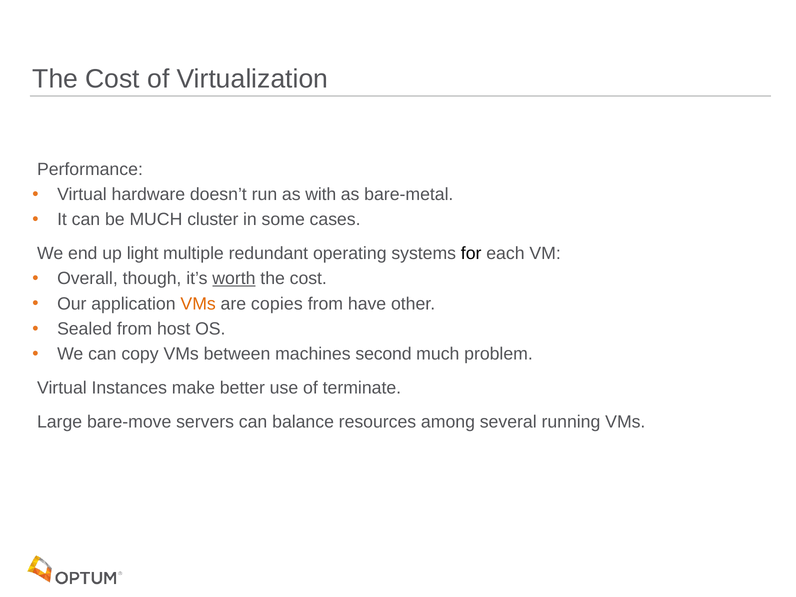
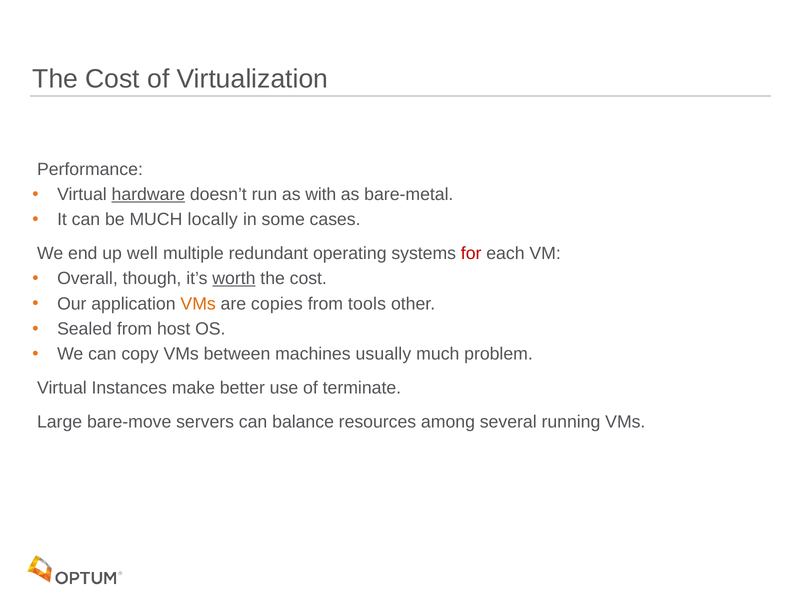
hardware underline: none -> present
cluster: cluster -> locally
light: light -> well
for colour: black -> red
have: have -> tools
second: second -> usually
